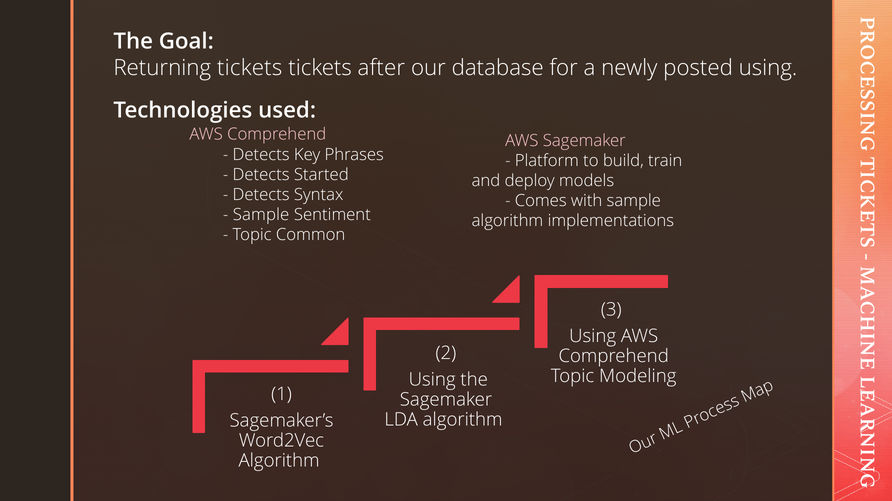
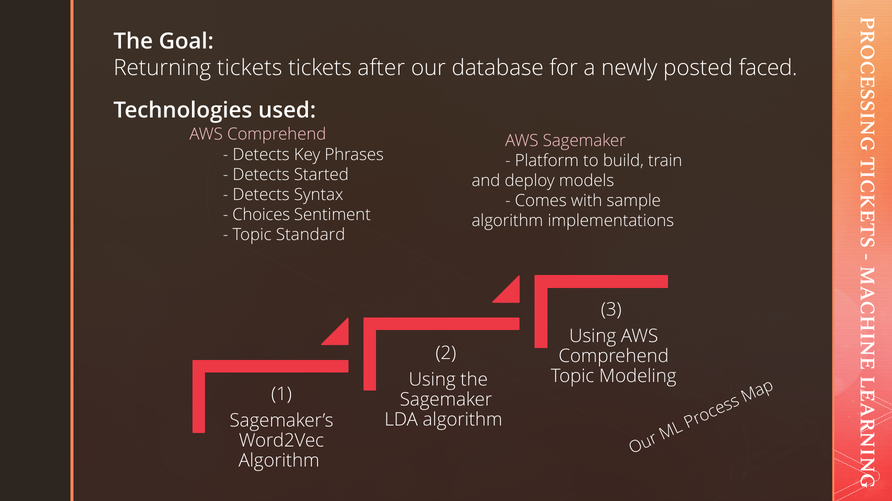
posted using: using -> faced
Sample at (261, 215): Sample -> Choices
Common: Common -> Standard
